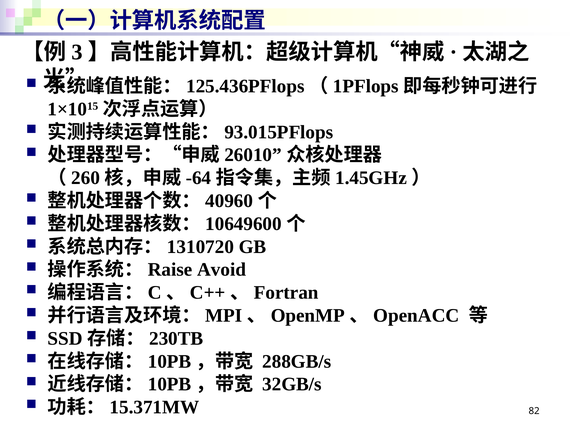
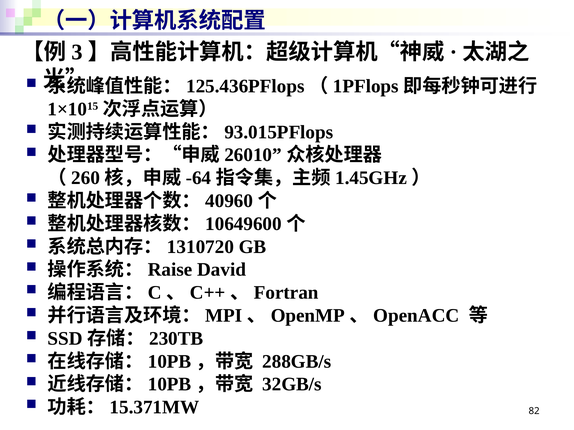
Avoid: Avoid -> David
